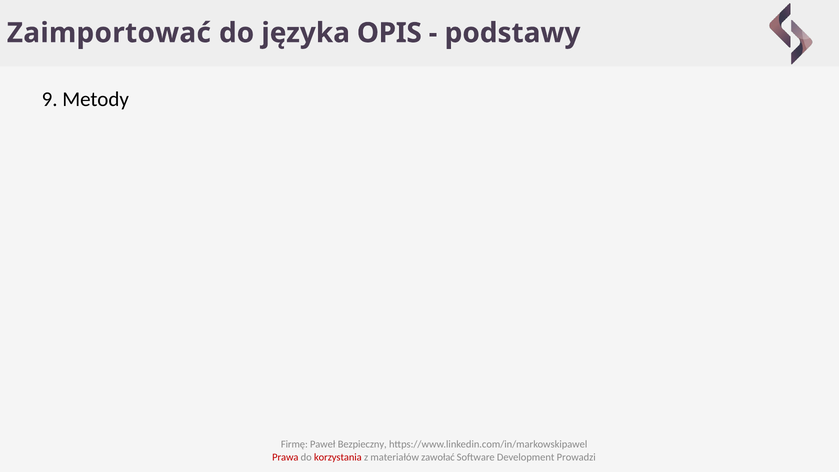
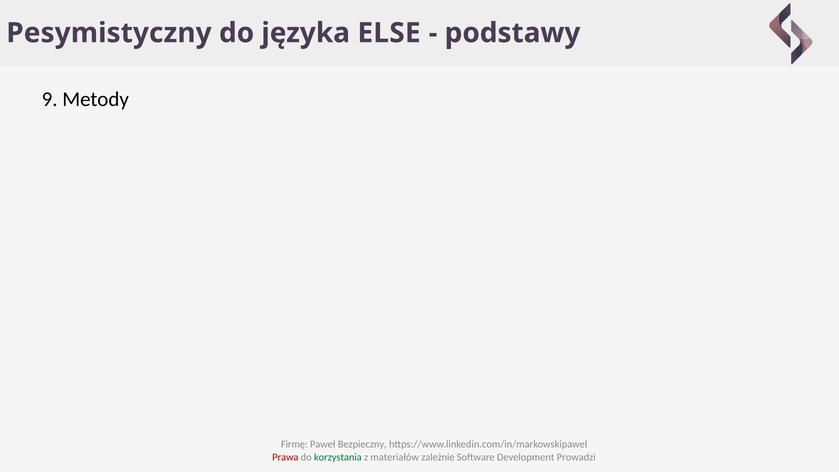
Zaimportować: Zaimportować -> Pesymistyczny
OPIS: OPIS -> ELSE
korzystania colour: red -> green
zawołać: zawołać -> zależnie
